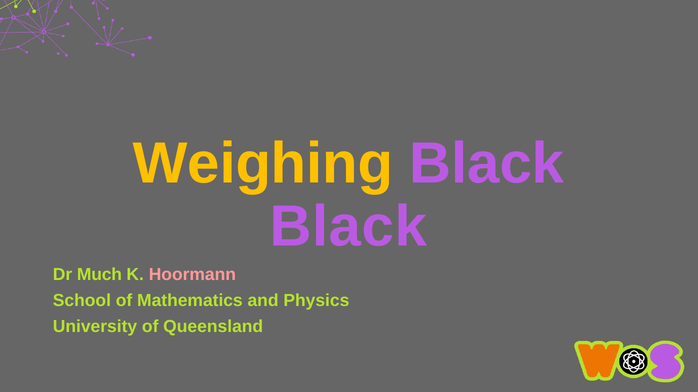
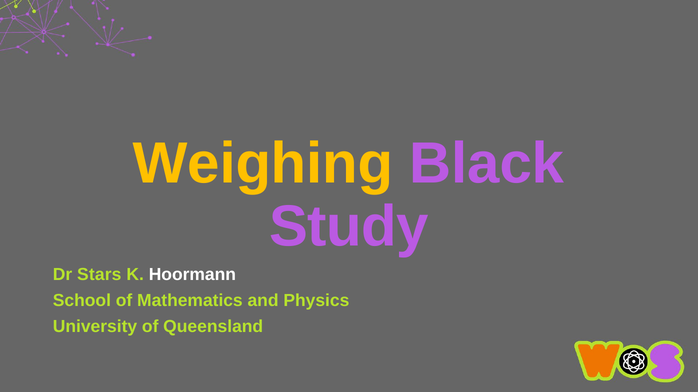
Black at (348, 227): Black -> Study
Much: Much -> Stars
Hoormann colour: pink -> white
